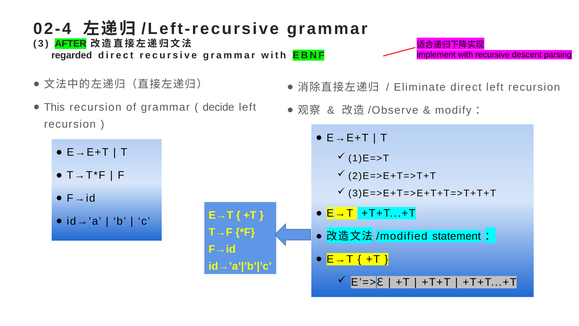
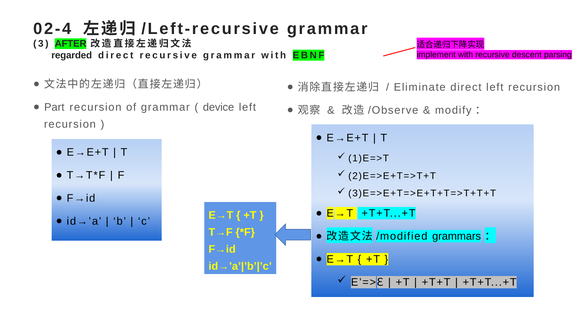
This: This -> Part
decide: decide -> device
statement: statement -> grammars
